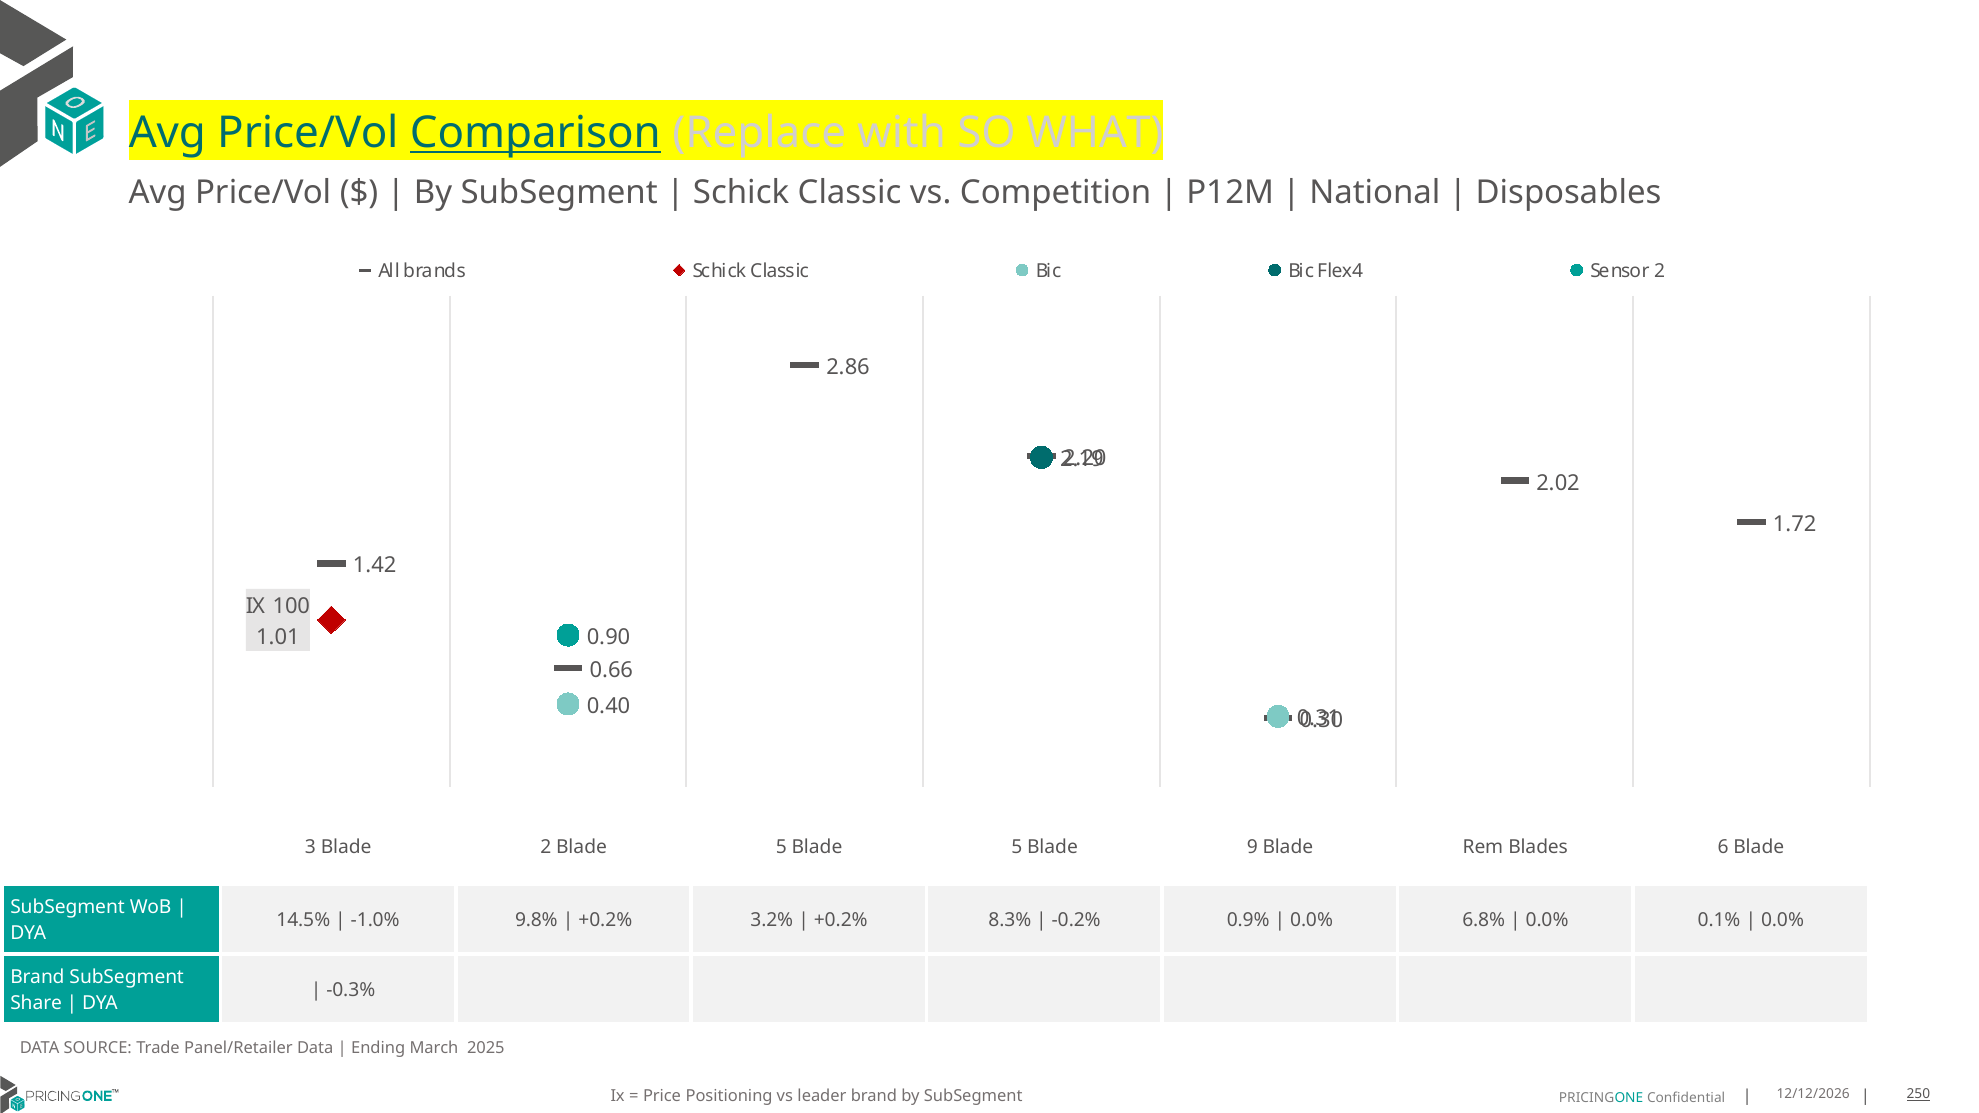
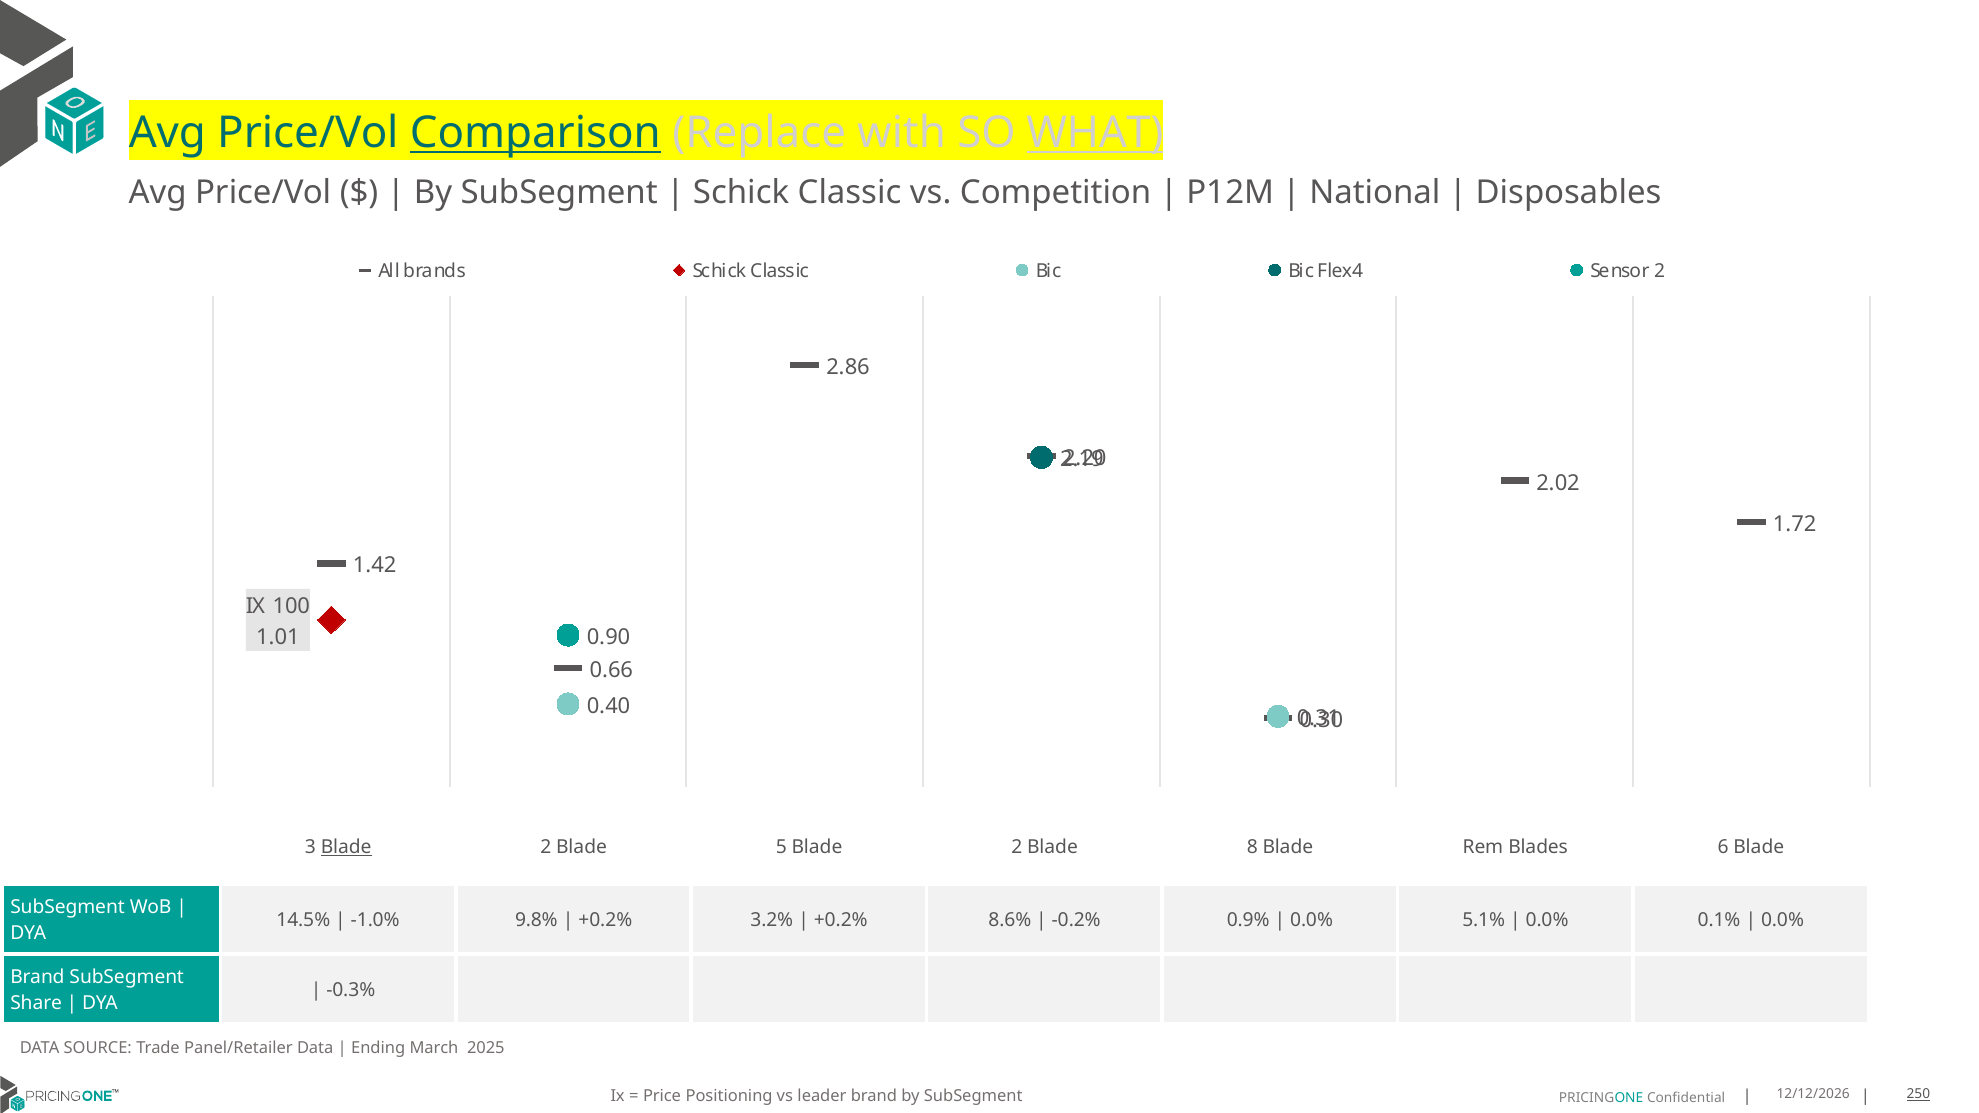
WHAT underline: none -> present
Blade at (346, 847) underline: none -> present
5 Blade 5: 5 -> 2
9: 9 -> 8
8.3%: 8.3% -> 8.6%
6.8%: 6.8% -> 5.1%
